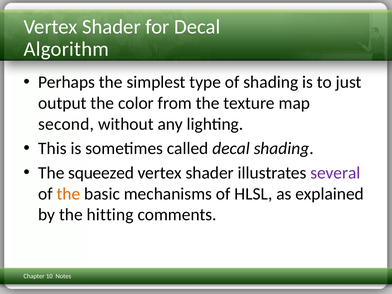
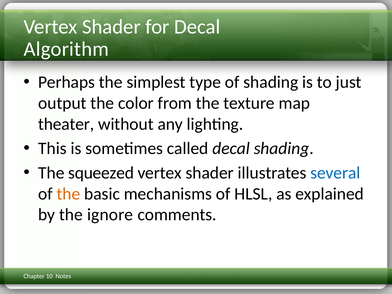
second: second -> theater
several colour: purple -> blue
hitting: hitting -> ignore
